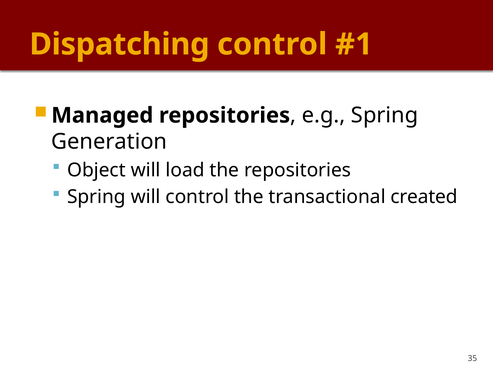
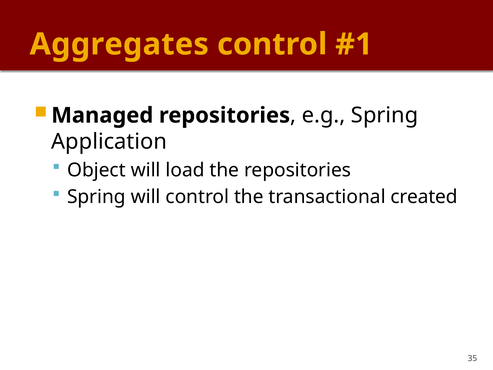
Dispatching: Dispatching -> Aggregates
Generation: Generation -> Application
